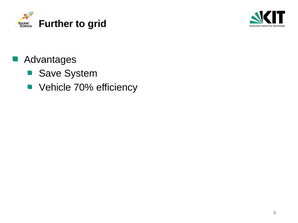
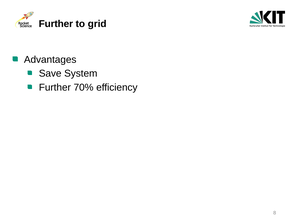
Vehicle at (55, 88): Vehicle -> Further
